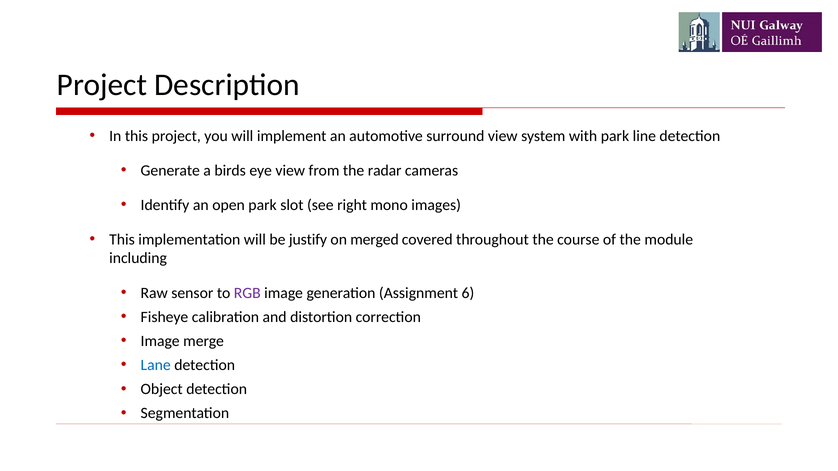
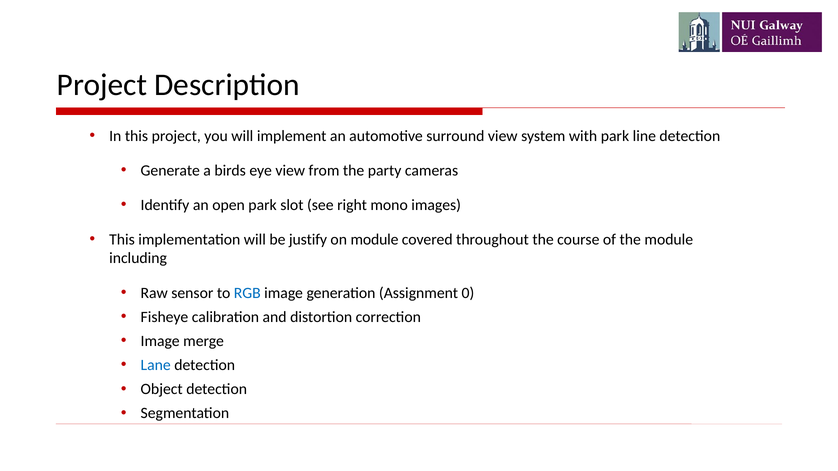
radar: radar -> party
on merged: merged -> module
RGB colour: purple -> blue
6: 6 -> 0
